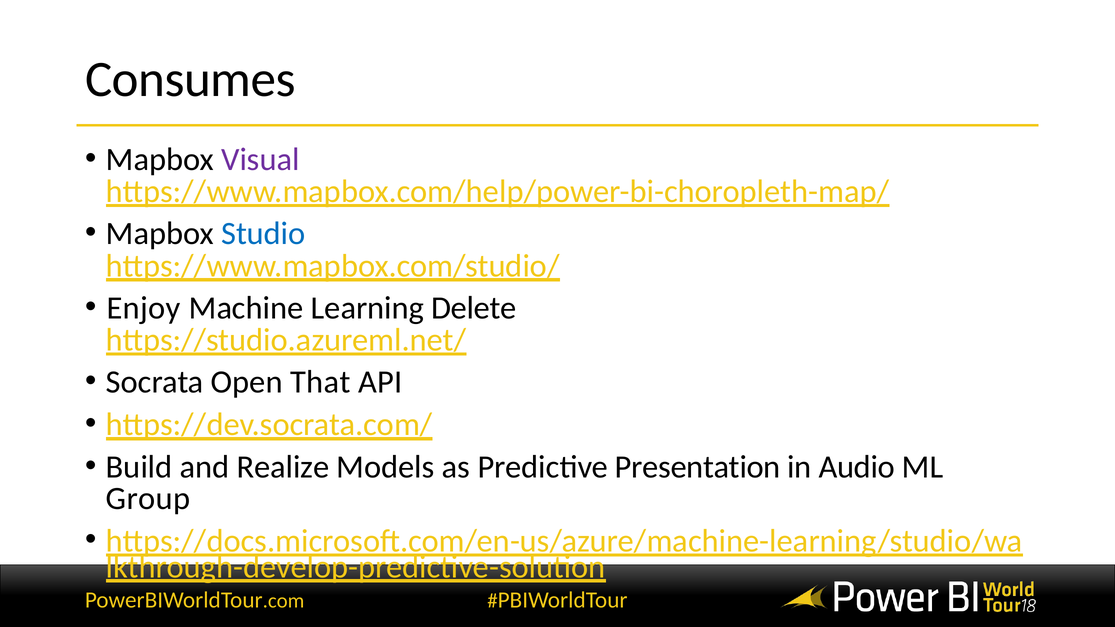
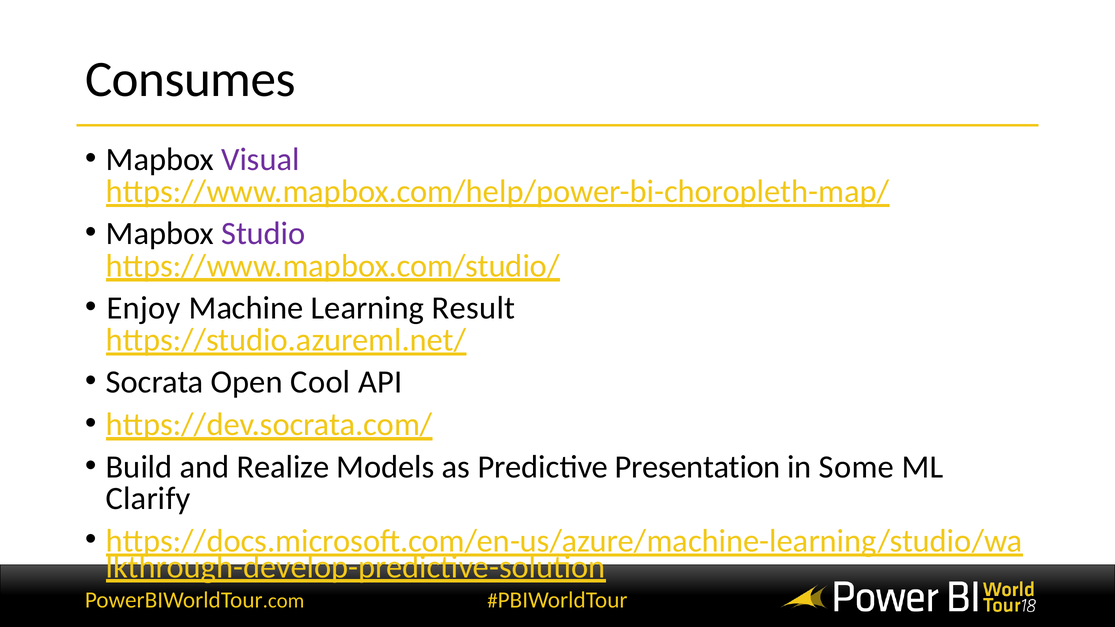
Studio colour: blue -> purple
Delete: Delete -> Result
That: That -> Cool
Audio: Audio -> Some
Group: Group -> Clarify
